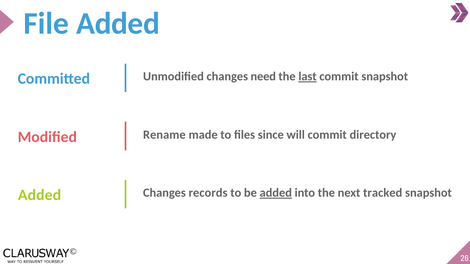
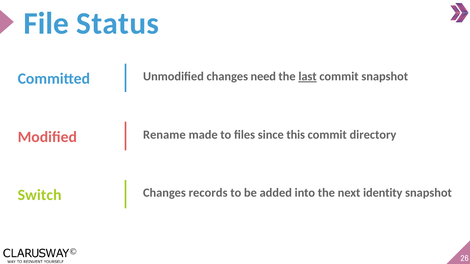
File Added: Added -> Status
will: will -> this
added at (276, 193) underline: present -> none
tracked: tracked -> identity
Added at (40, 195): Added -> Switch
